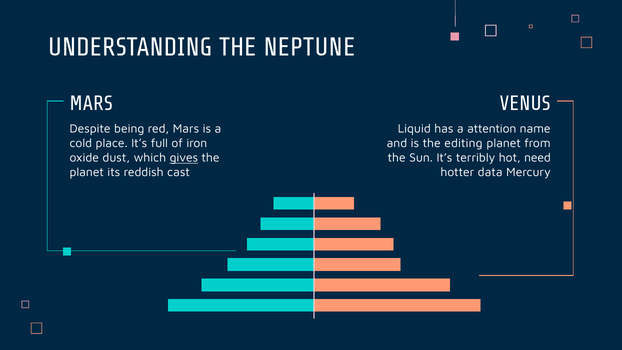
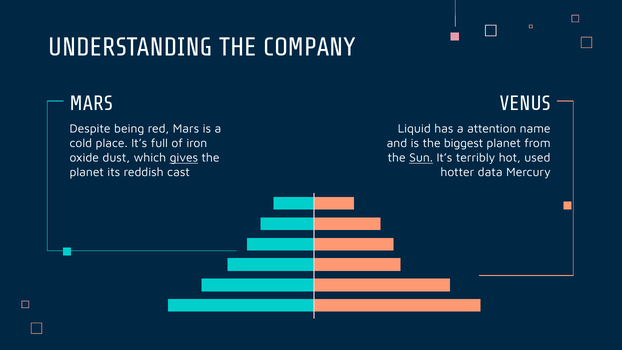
NEPTUNE: NEPTUNE -> COMPANY
editing: editing -> biggest
Sun underline: none -> present
need: need -> used
